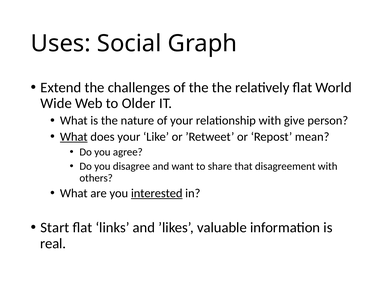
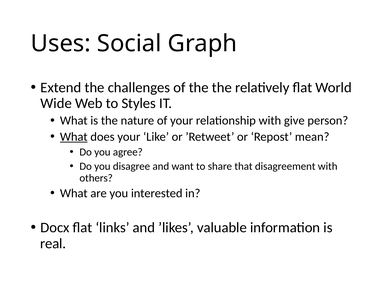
Older: Older -> Styles
interested underline: present -> none
Start: Start -> Docx
